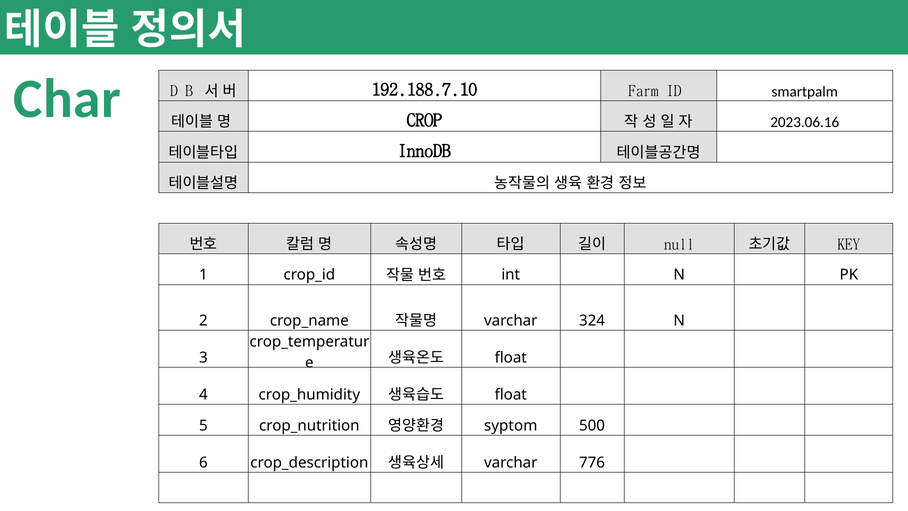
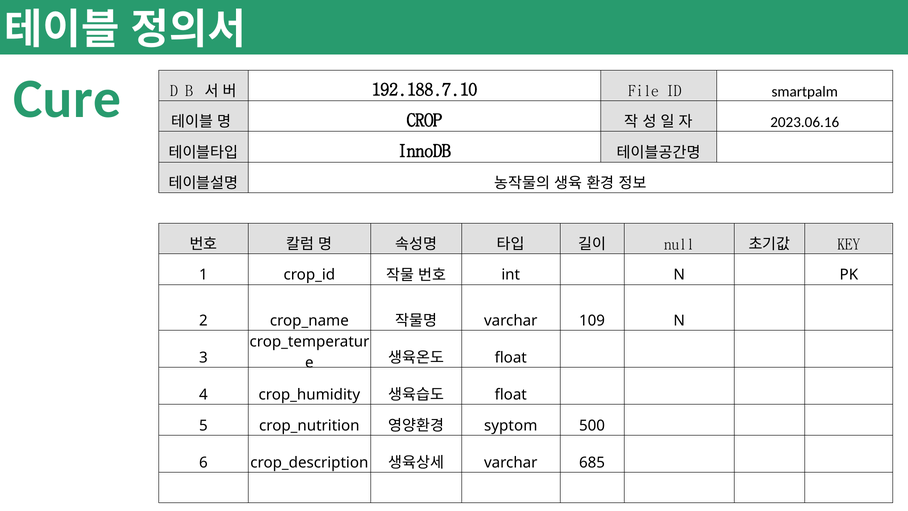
Char: Char -> Cure
Farm: Farm -> File
324: 324 -> 109
776: 776 -> 685
